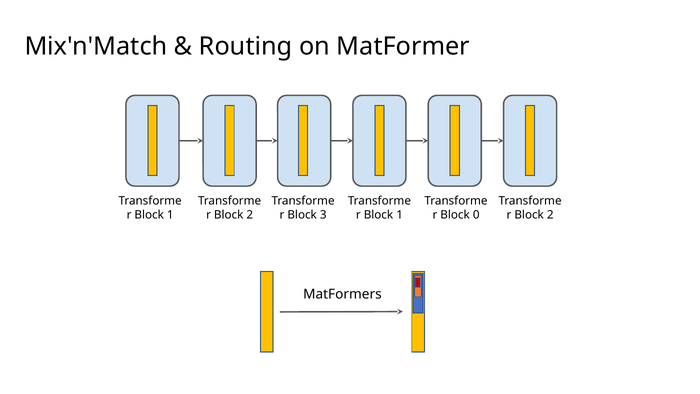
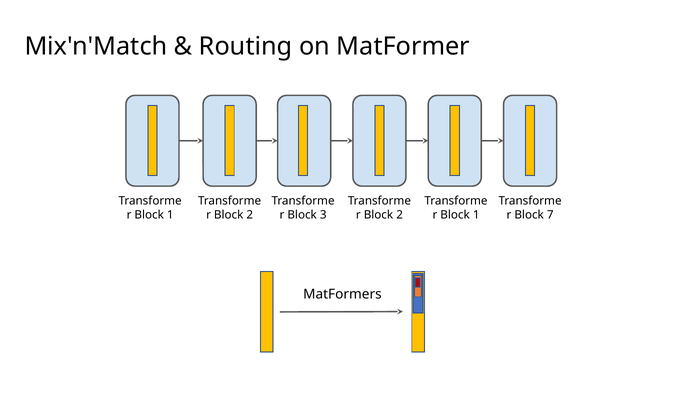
1 at (400, 215): 1 -> 2
0 at (476, 215): 0 -> 1
2 at (550, 215): 2 -> 7
